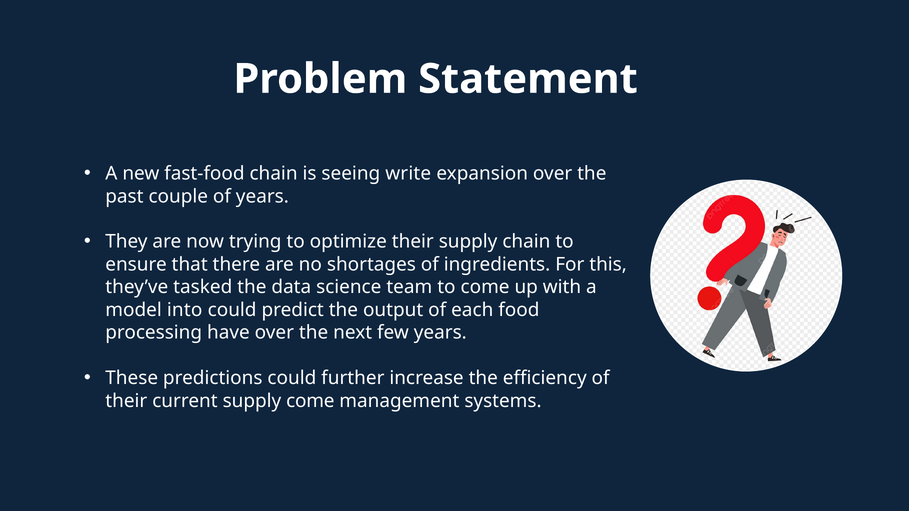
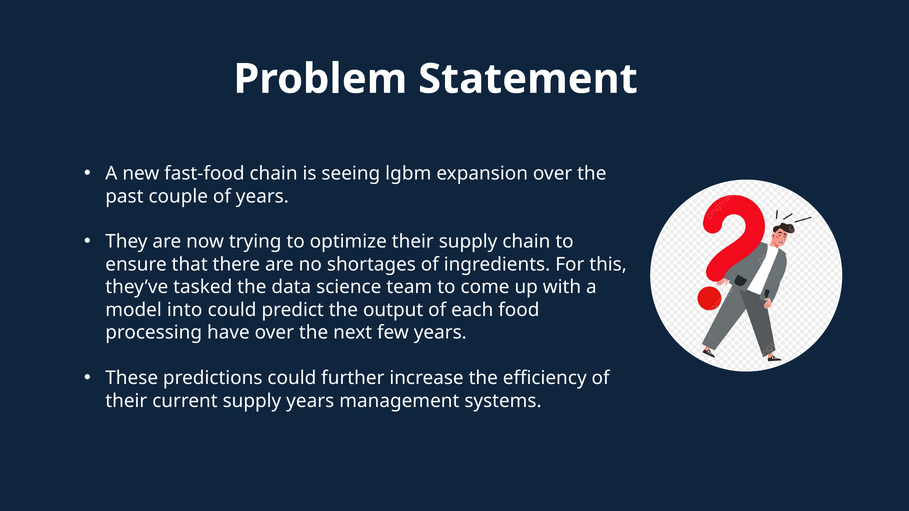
write: write -> lgbm
supply come: come -> years
